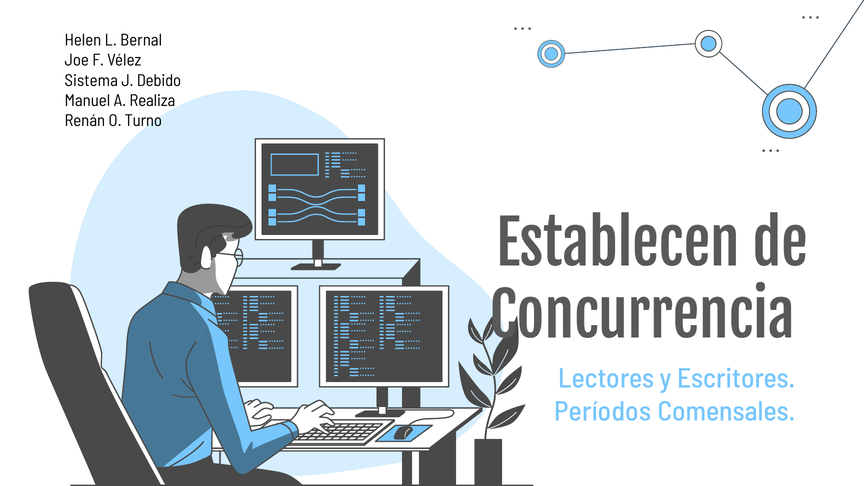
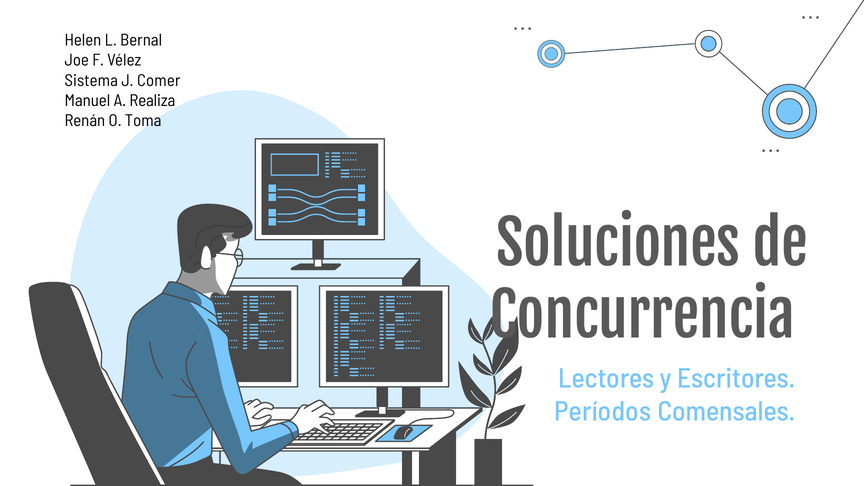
Debido: Debido -> Comer
Turno: Turno -> Toma
Establecen: Establecen -> Soluciones
